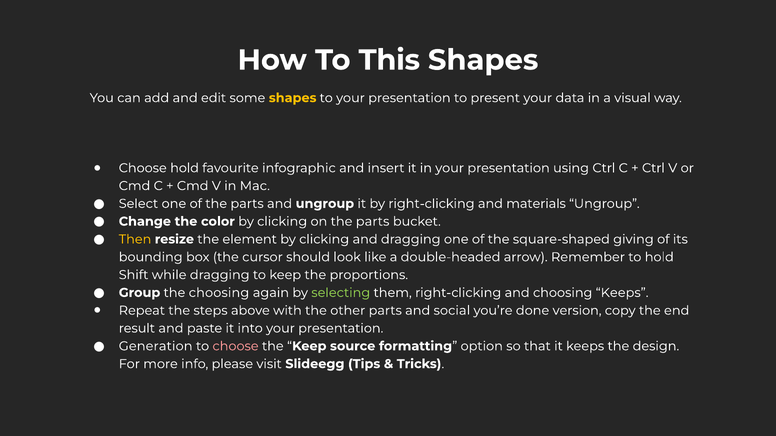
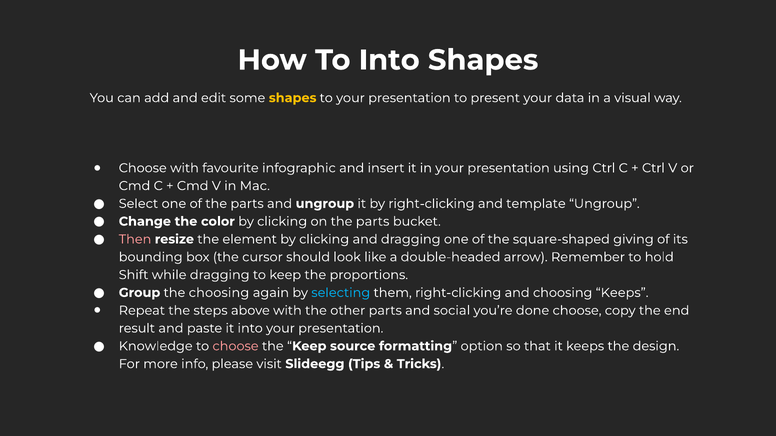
To This: This -> Into
Choose hold: hold -> with
materials: materials -> template
Then colour: yellow -> pink
selecting colour: light green -> light blue
done version: version -> choose
Generation: Generation -> Knowledge
